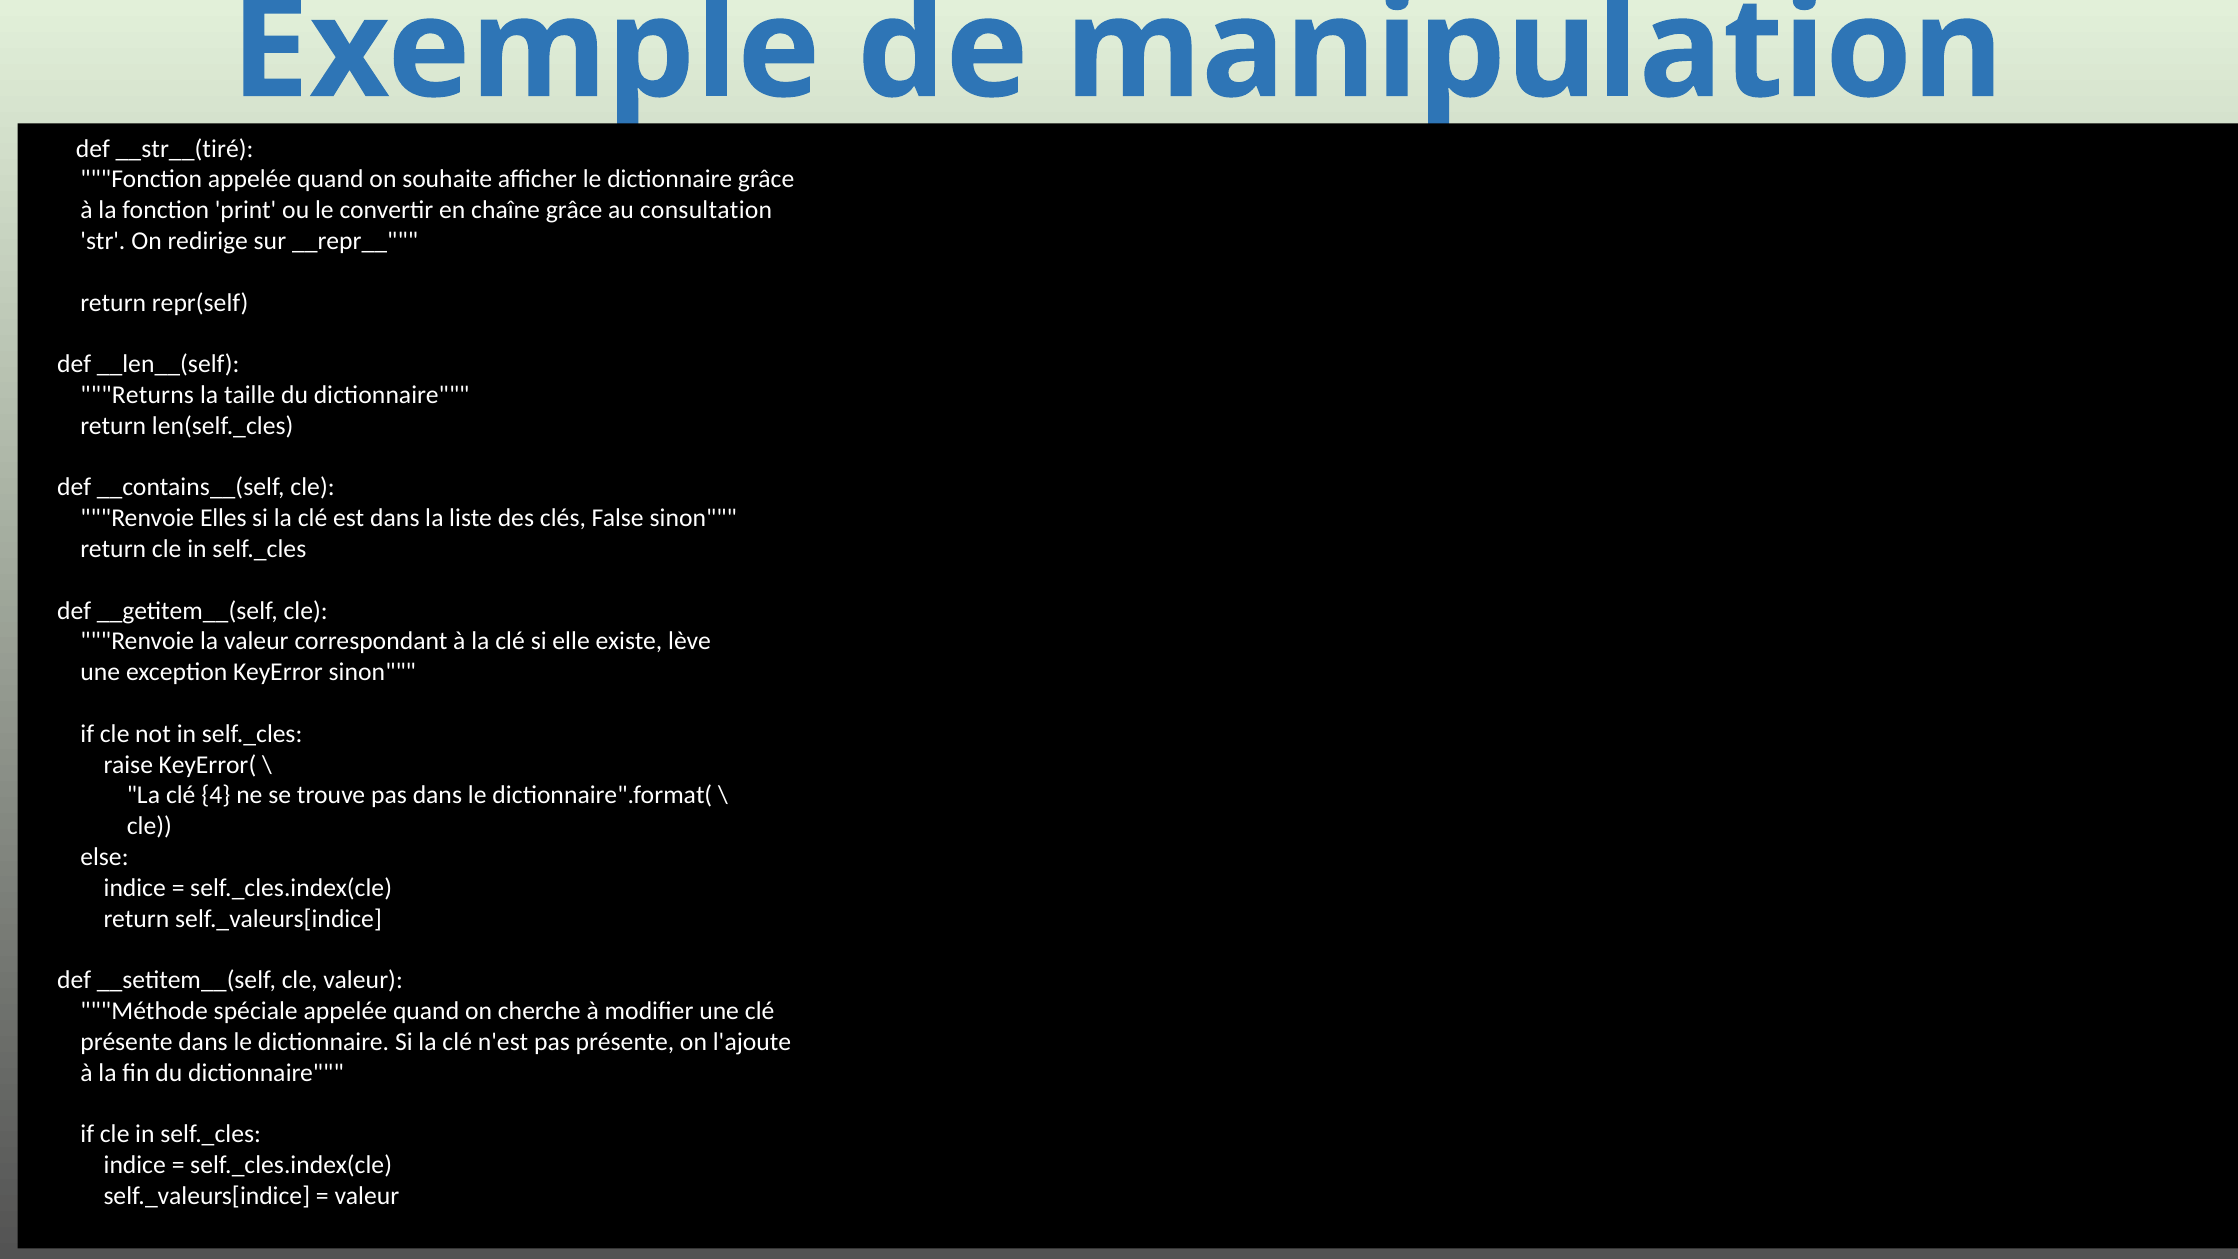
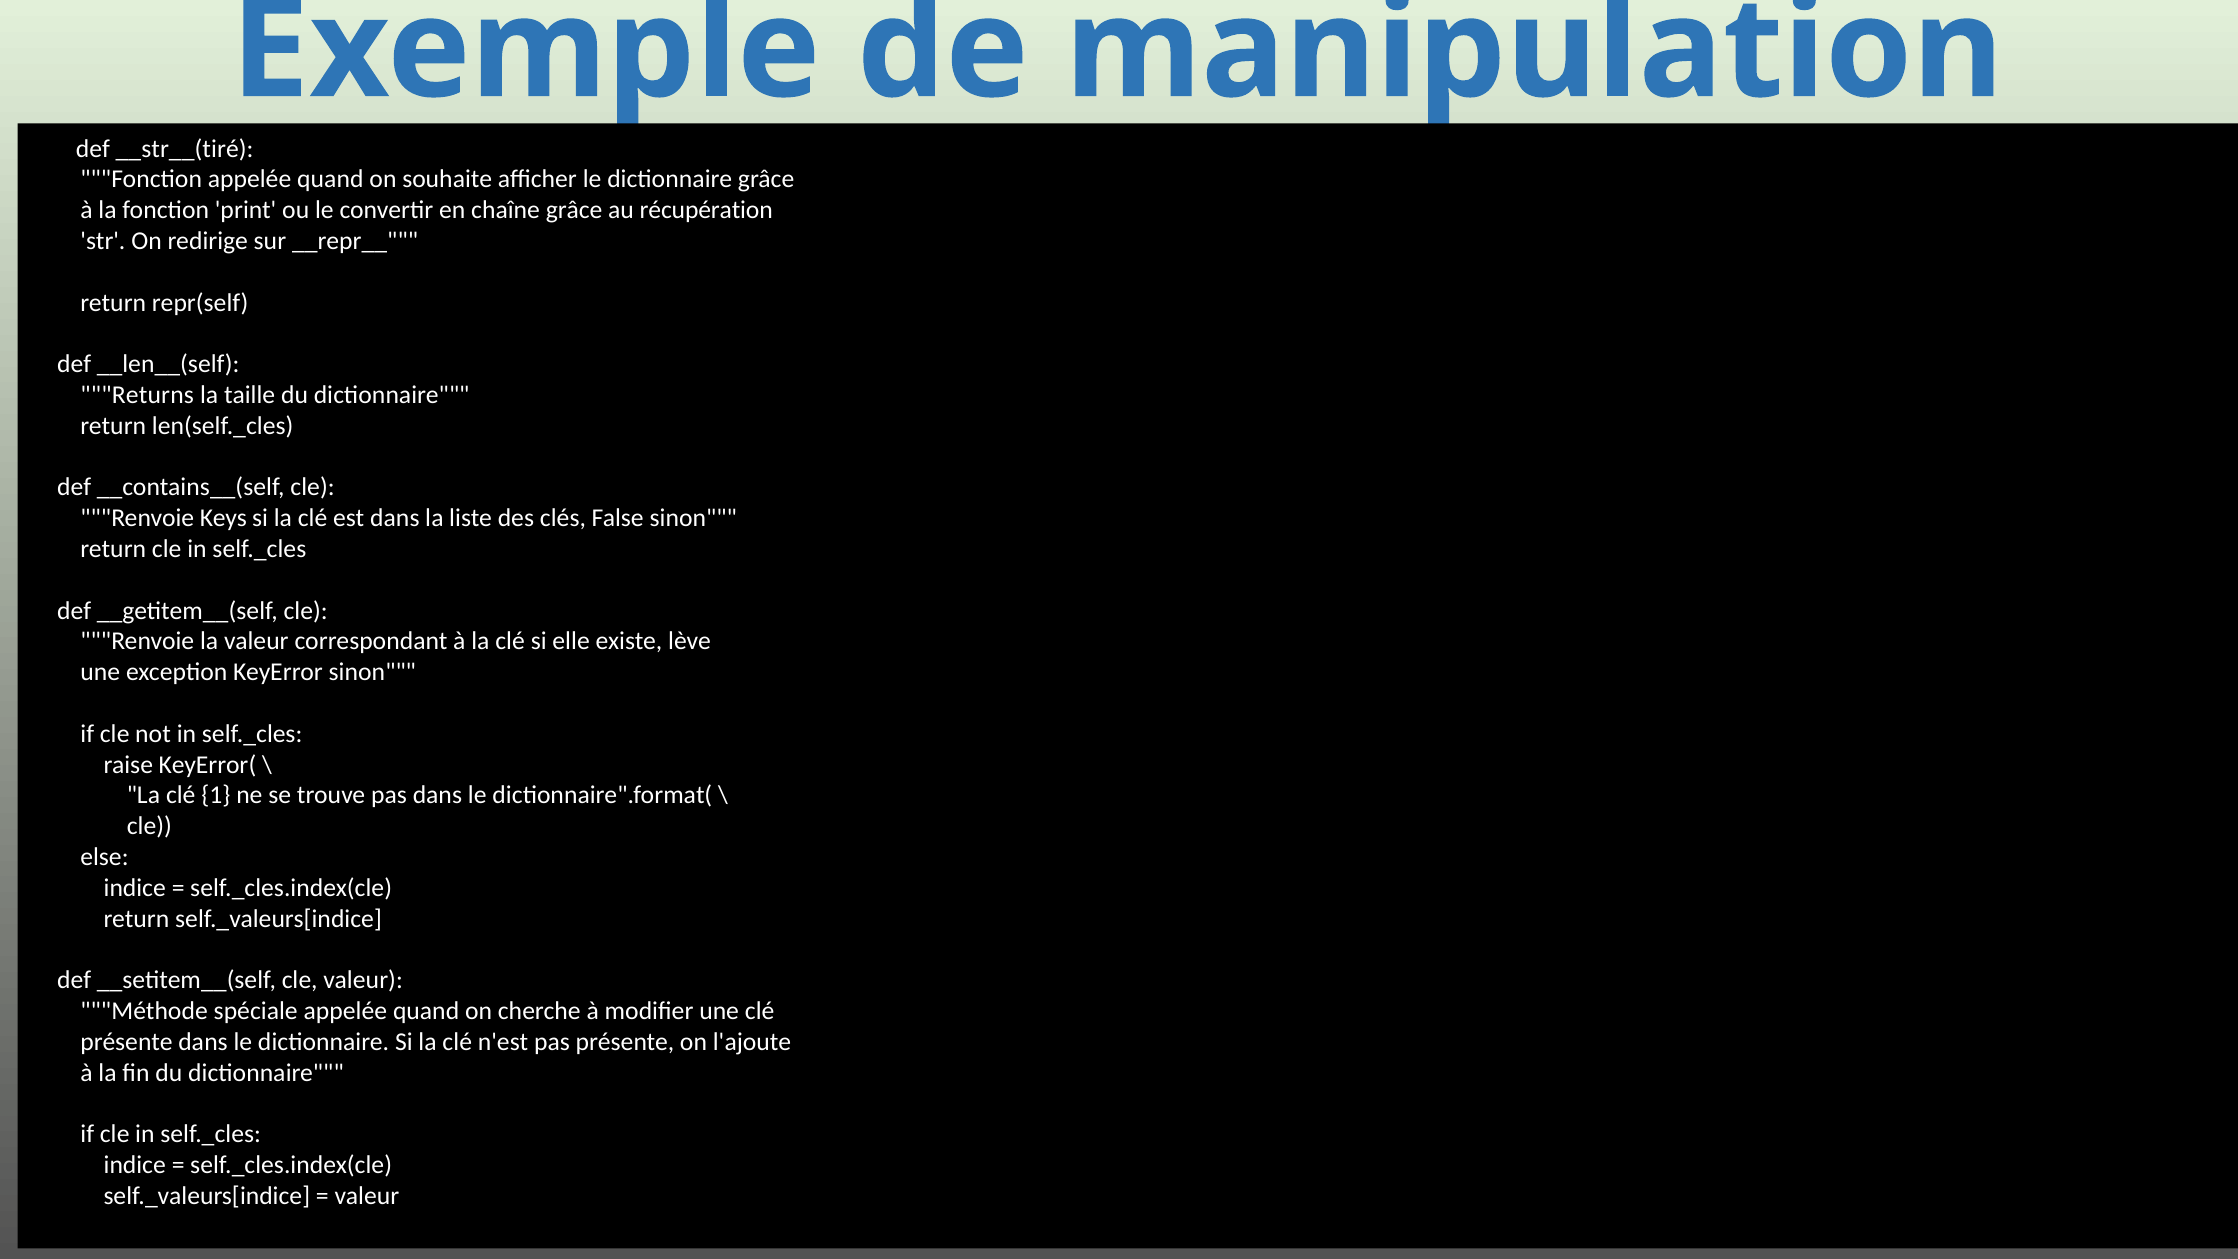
consultation: consultation -> récupération
Elles: Elles -> Keys
4: 4 -> 1
